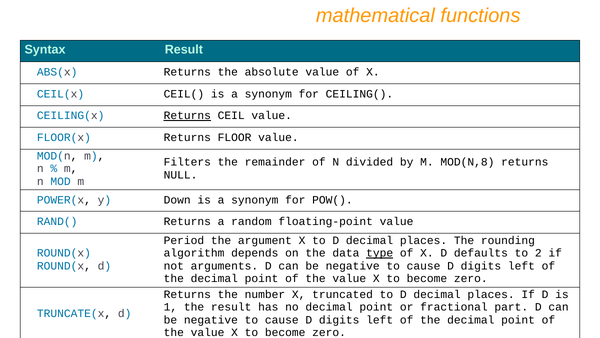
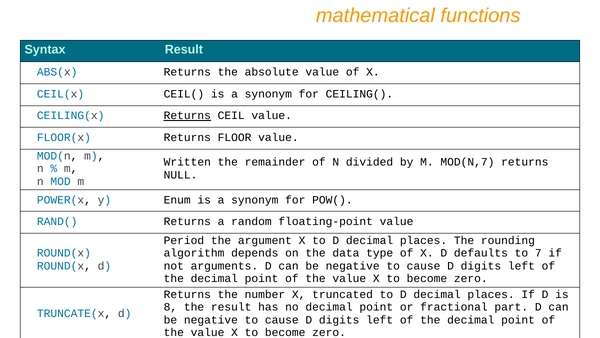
Filters: Filters -> Written
MOD(N,8: MOD(N,8 -> MOD(N,7
Down: Down -> Enum
type underline: present -> none
2: 2 -> 7
1: 1 -> 8
